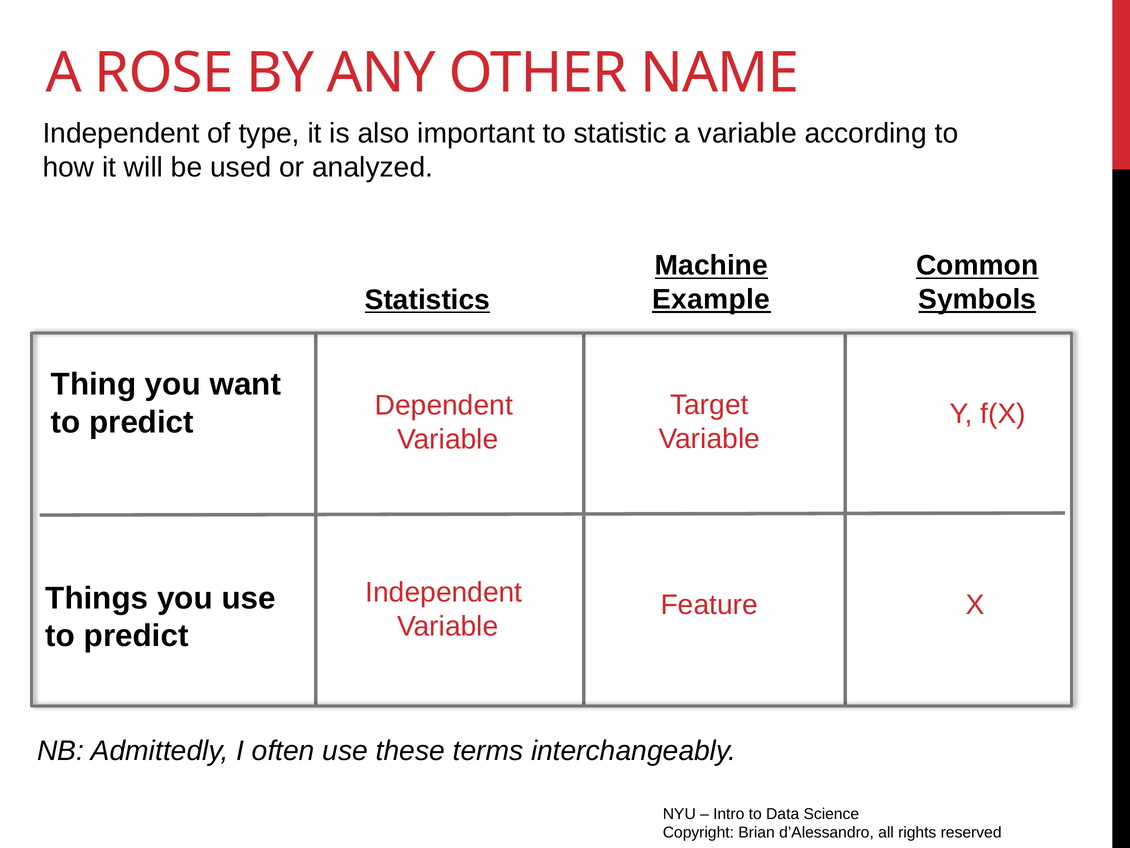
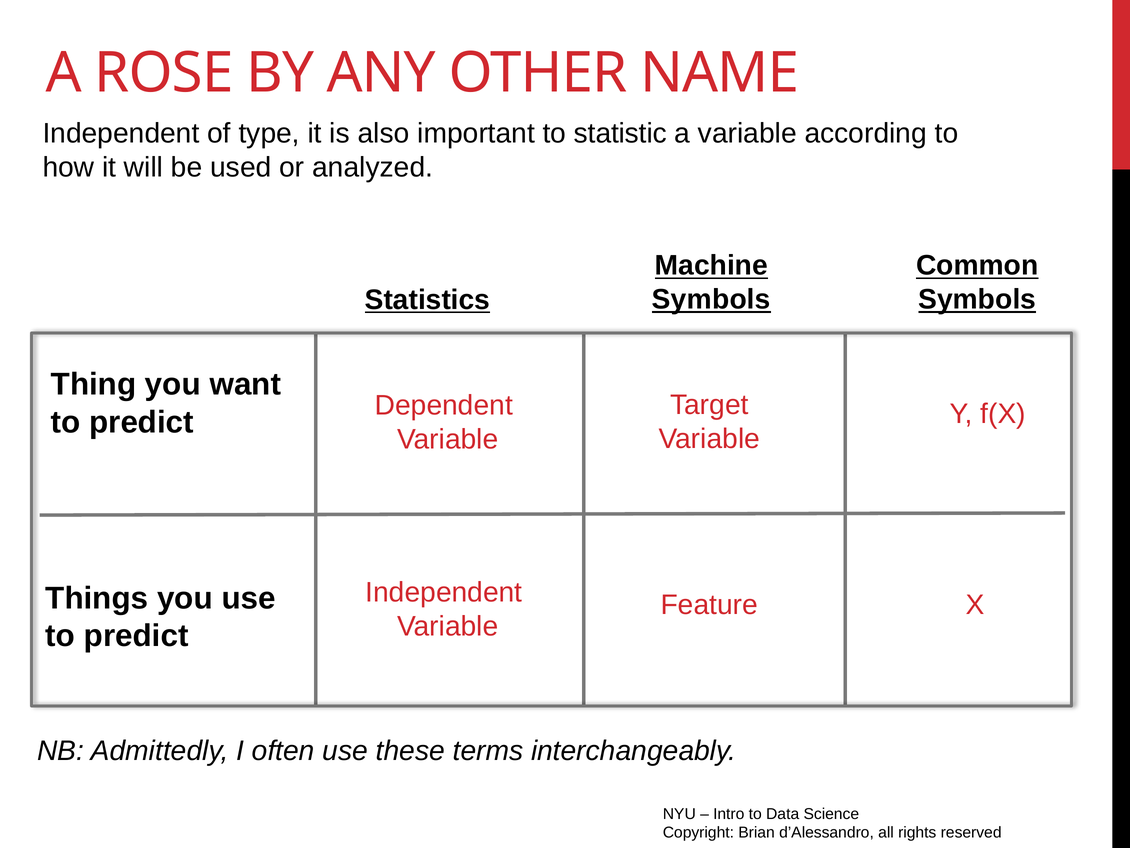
Example at (711, 299): Example -> Symbols
